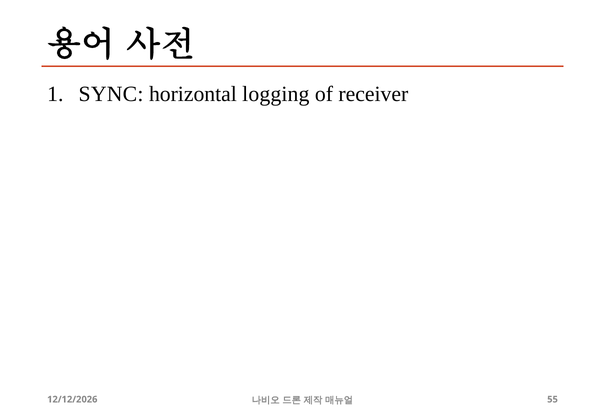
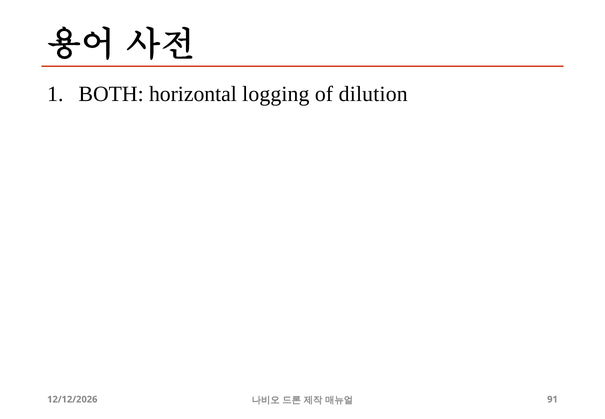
SYNC: SYNC -> BOTH
receiver: receiver -> dilution
55: 55 -> 91
